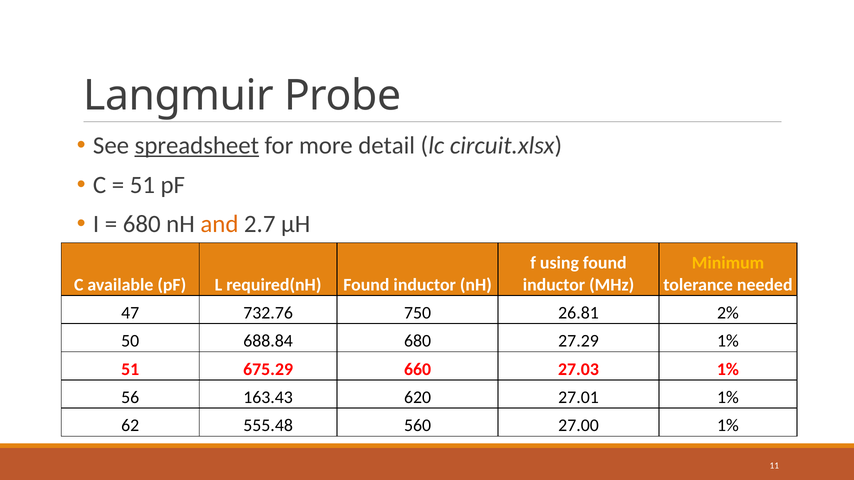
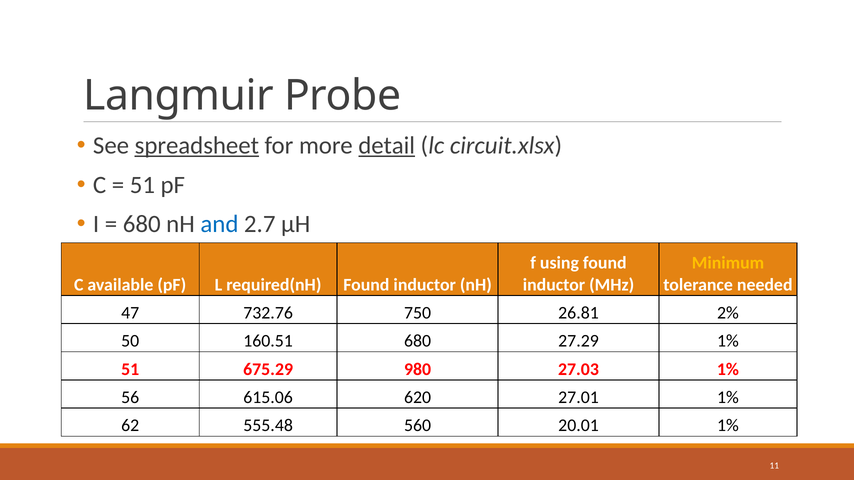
detail underline: none -> present
and colour: orange -> blue
688.84: 688.84 -> 160.51
660: 660 -> 980
163.43: 163.43 -> 615.06
27.00: 27.00 -> 20.01
